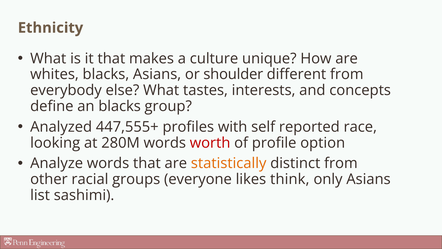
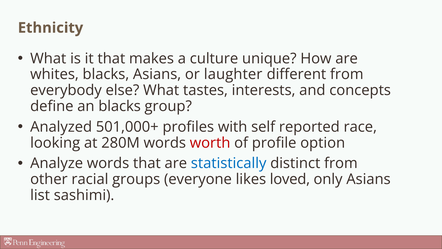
shoulder: shoulder -> laughter
447,555+: 447,555+ -> 501,000+
statistically colour: orange -> blue
think: think -> loved
